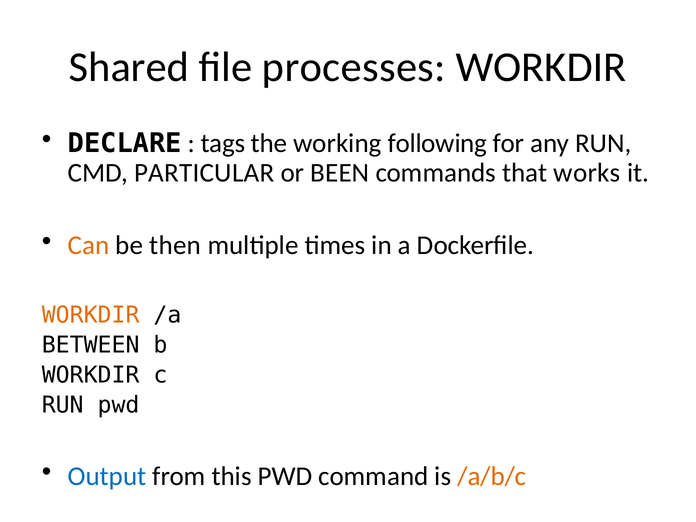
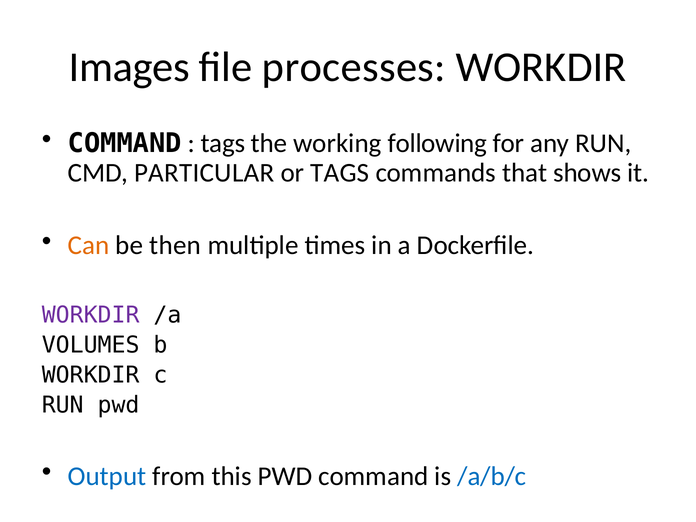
Shared: Shared -> Images
DECLARE at (125, 143): DECLARE -> COMMAND
or BEEN: BEEN -> TAGS
works: works -> shows
WORKDIR at (91, 315) colour: orange -> purple
BETWEEN: BETWEEN -> VOLUMES
/a/b/c colour: orange -> blue
